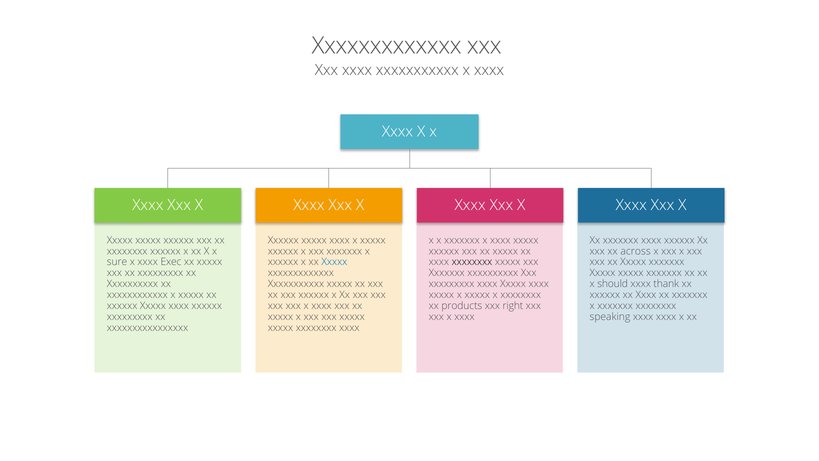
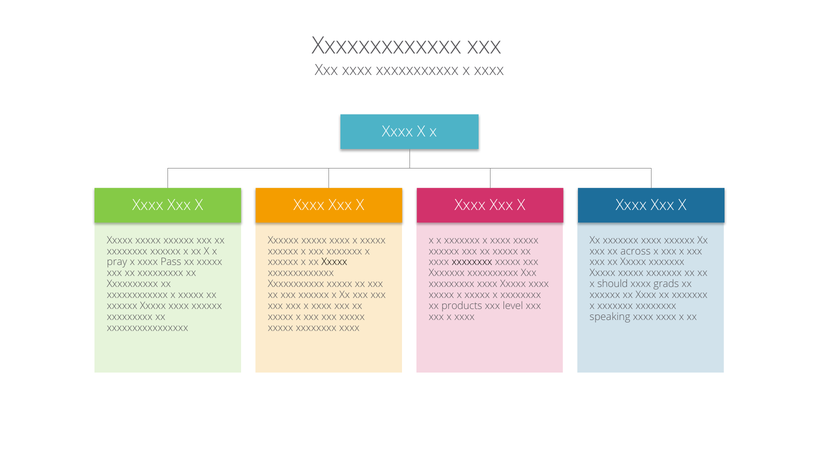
sure: sure -> pray
Exec: Exec -> Pass
Xxxxx at (334, 262) colour: blue -> black
thank: thank -> grads
right: right -> level
